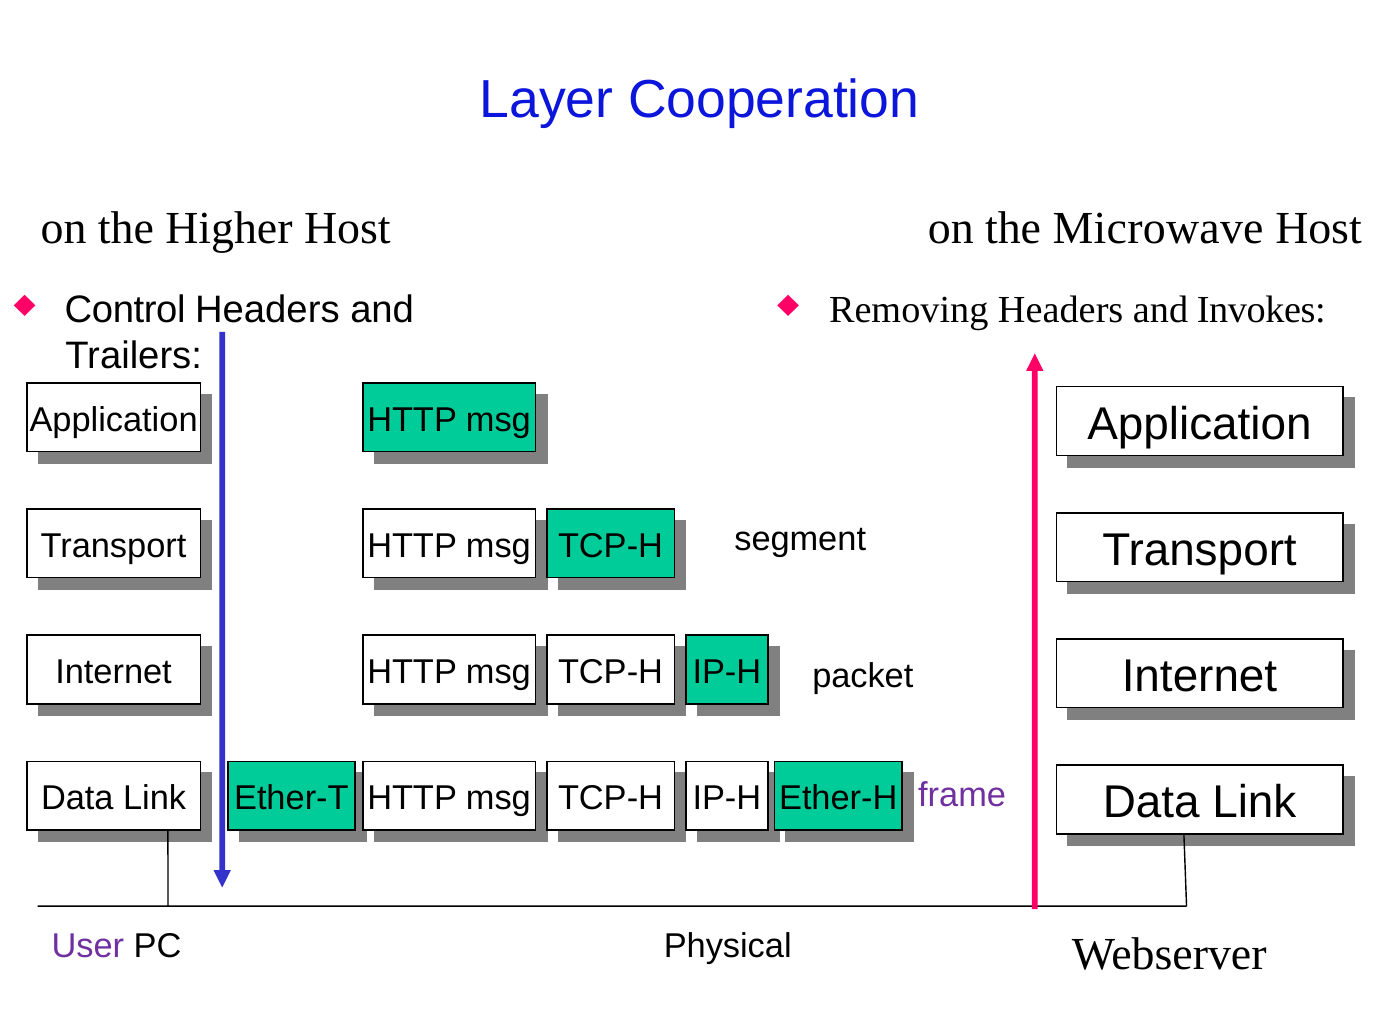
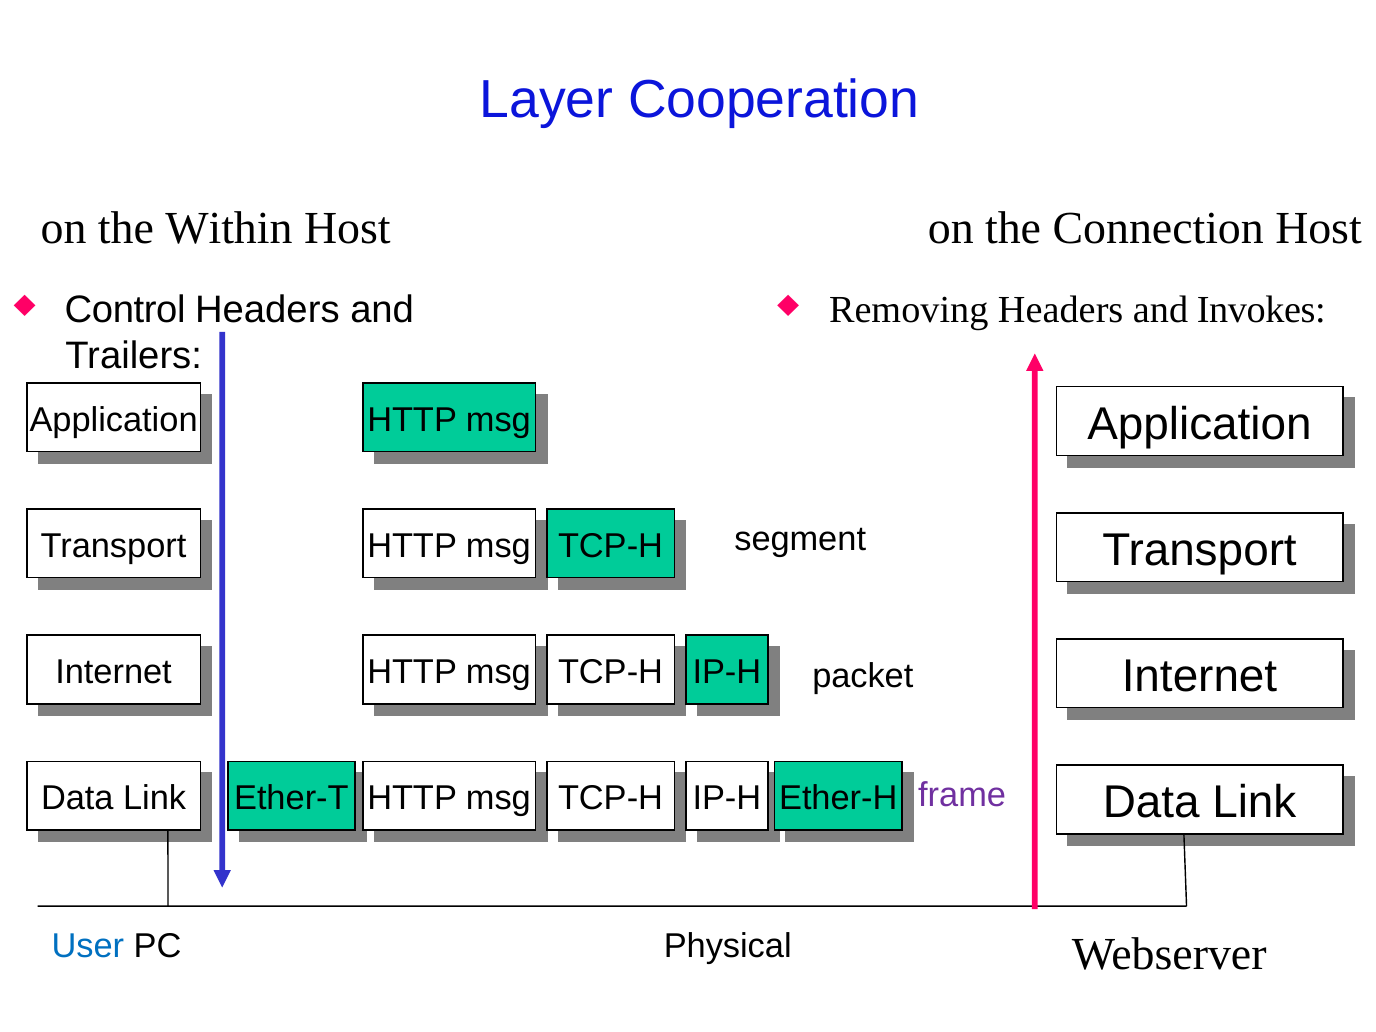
Higher: Higher -> Within
Microwave: Microwave -> Connection
User colour: purple -> blue
